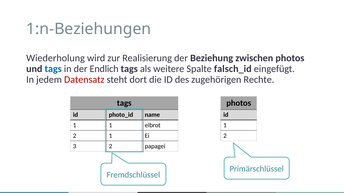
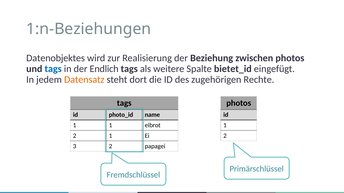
Wiederholung: Wiederholung -> Datenobjektes
falsch_id: falsch_id -> bietet_id
Datensatz colour: red -> orange
